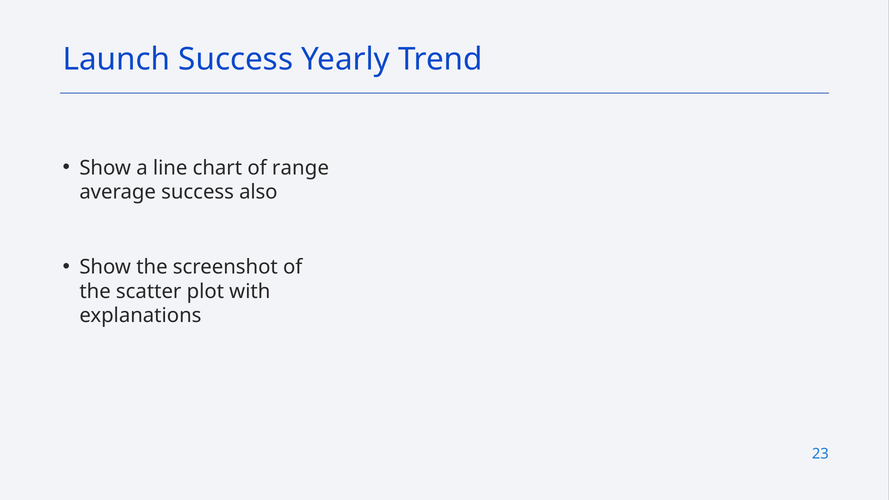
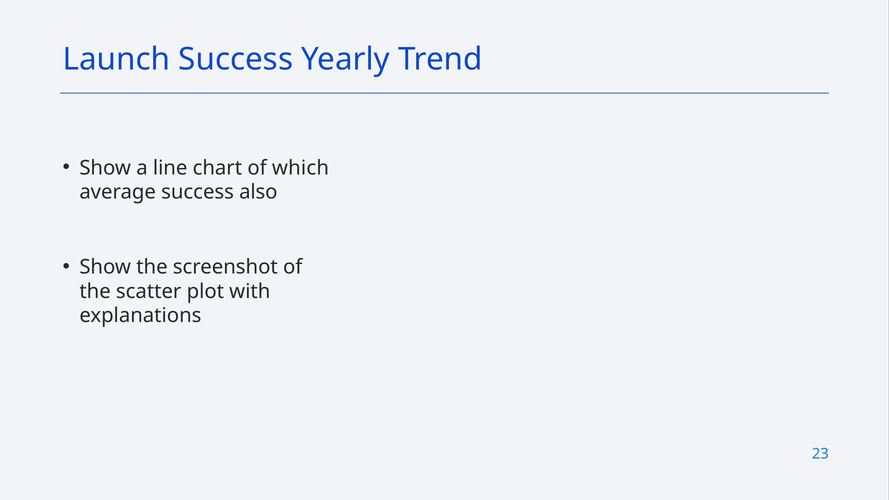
range: range -> which
